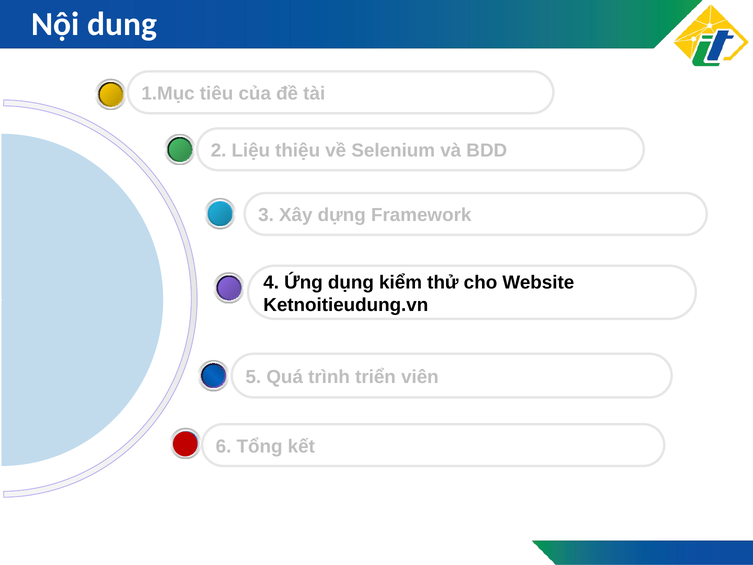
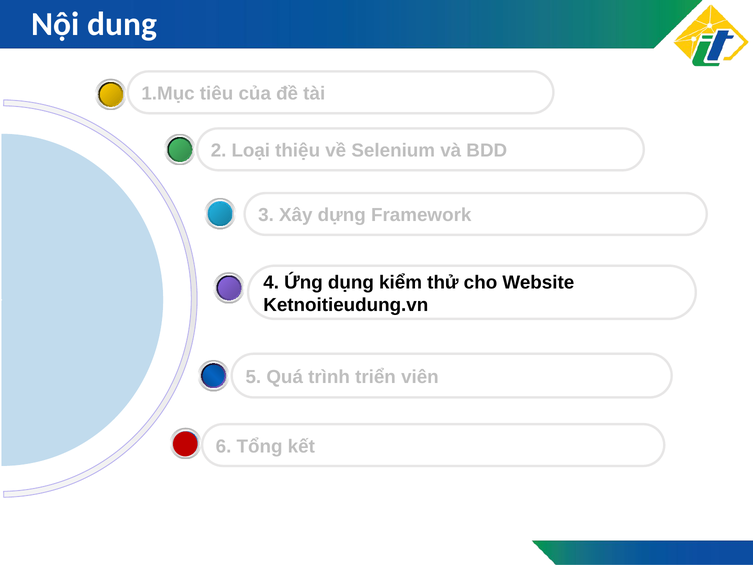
Liệu: Liệu -> Loại
